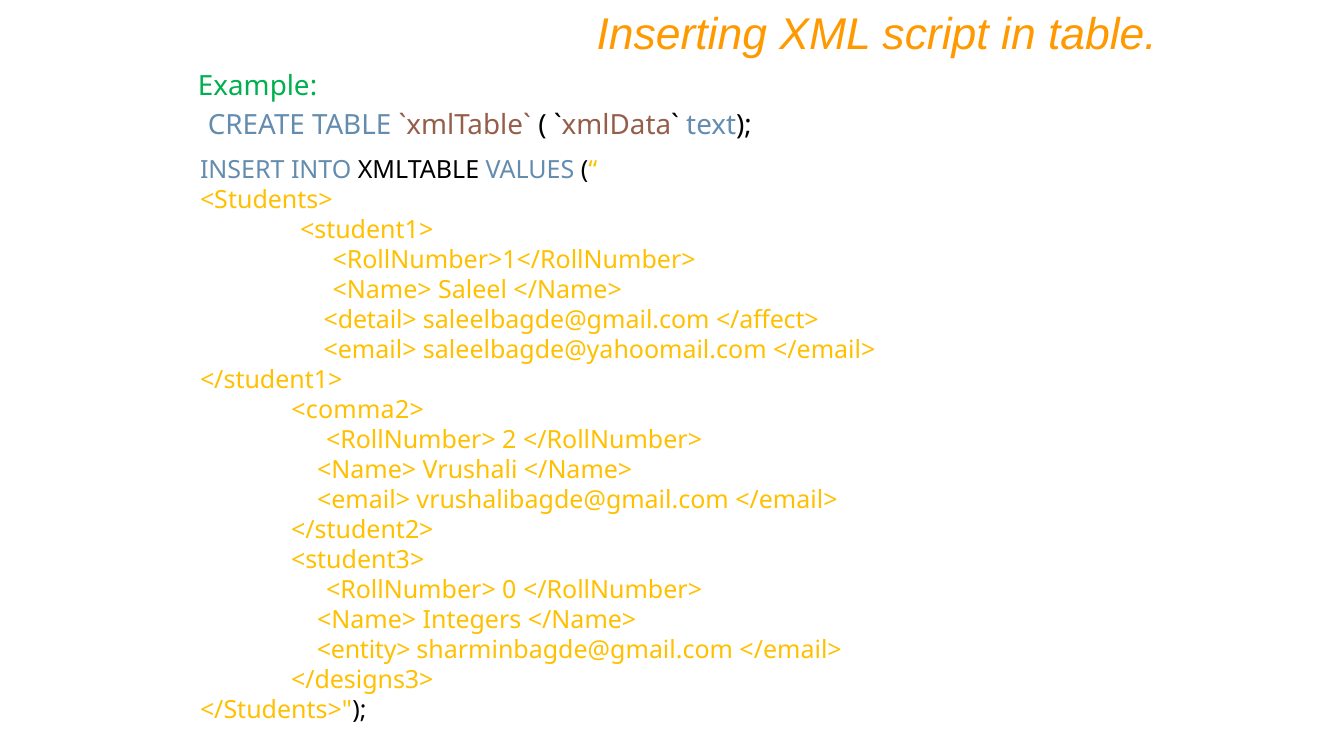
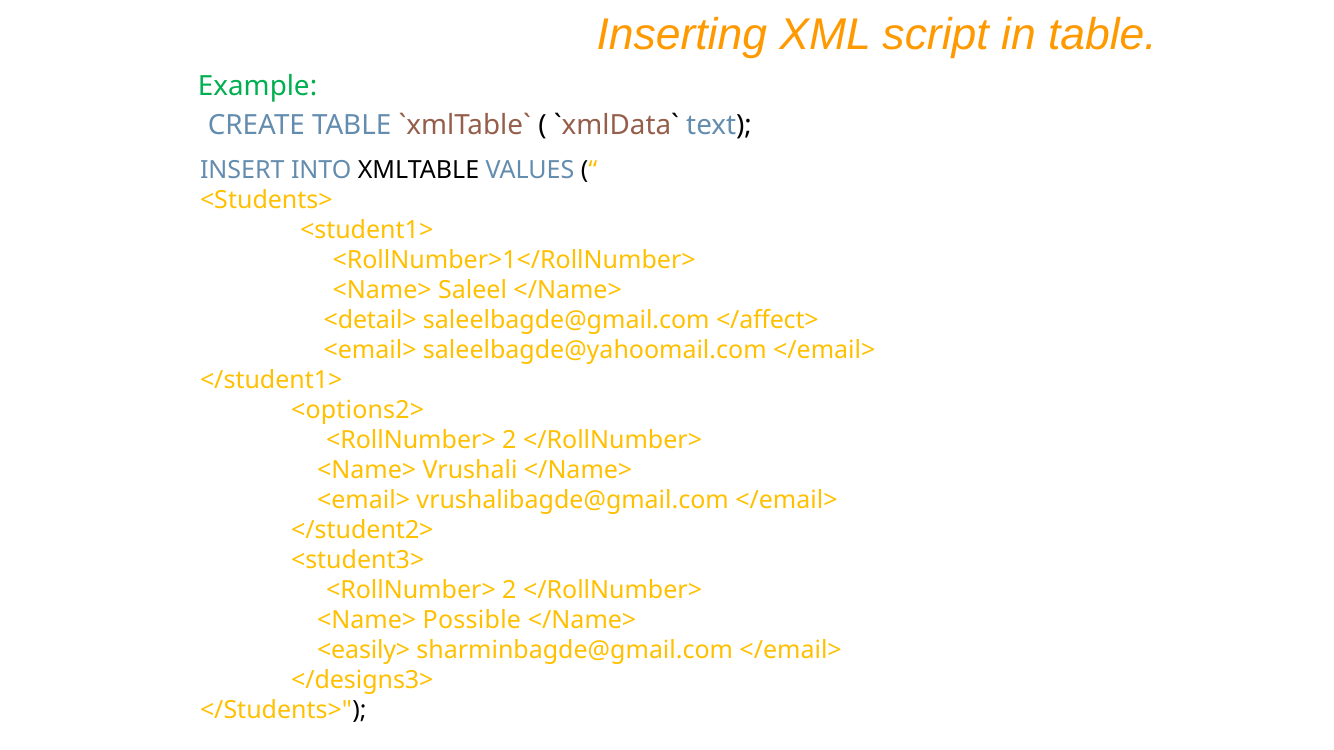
<comma2>: <comma2> -> <options2>
0 at (509, 590): 0 -> 2
Integers: Integers -> Possible
<entity>: <entity> -> <easily>
